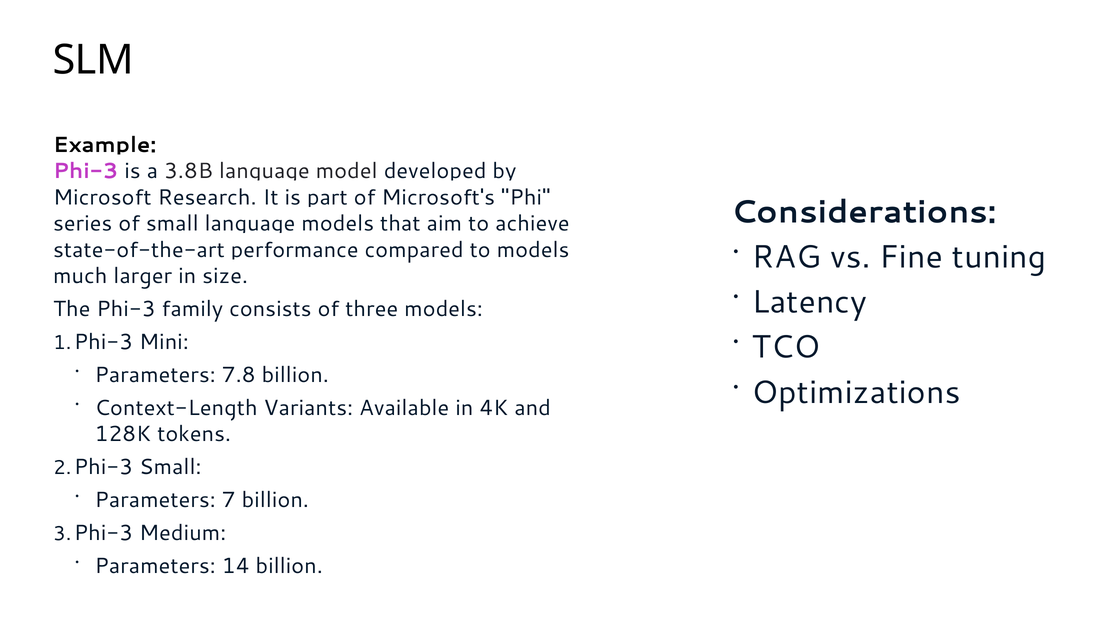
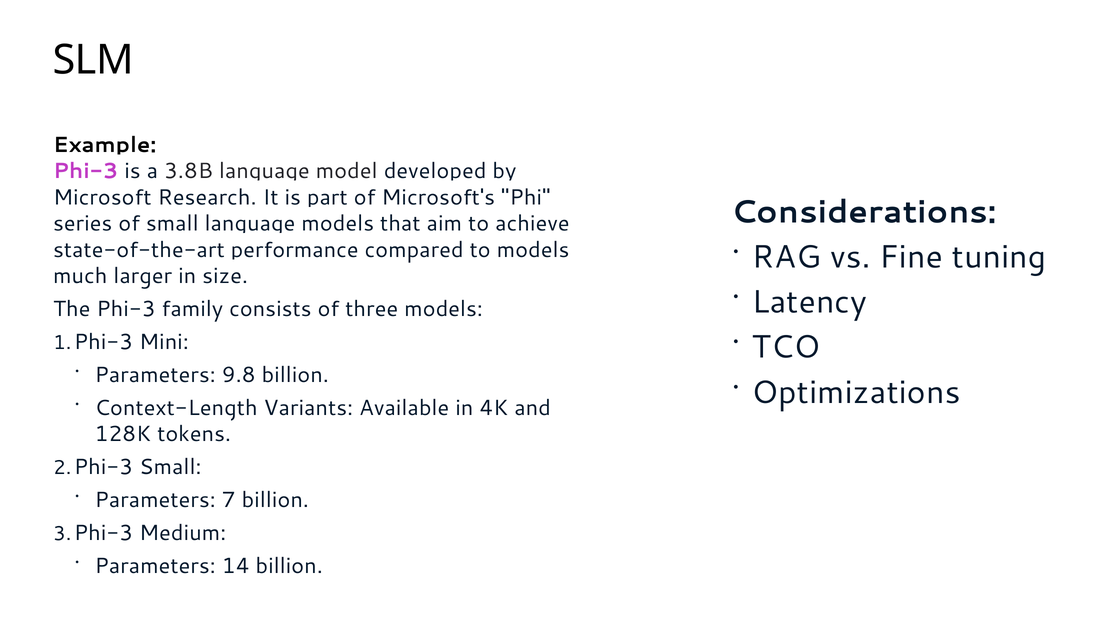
7.8: 7.8 -> 9.8
